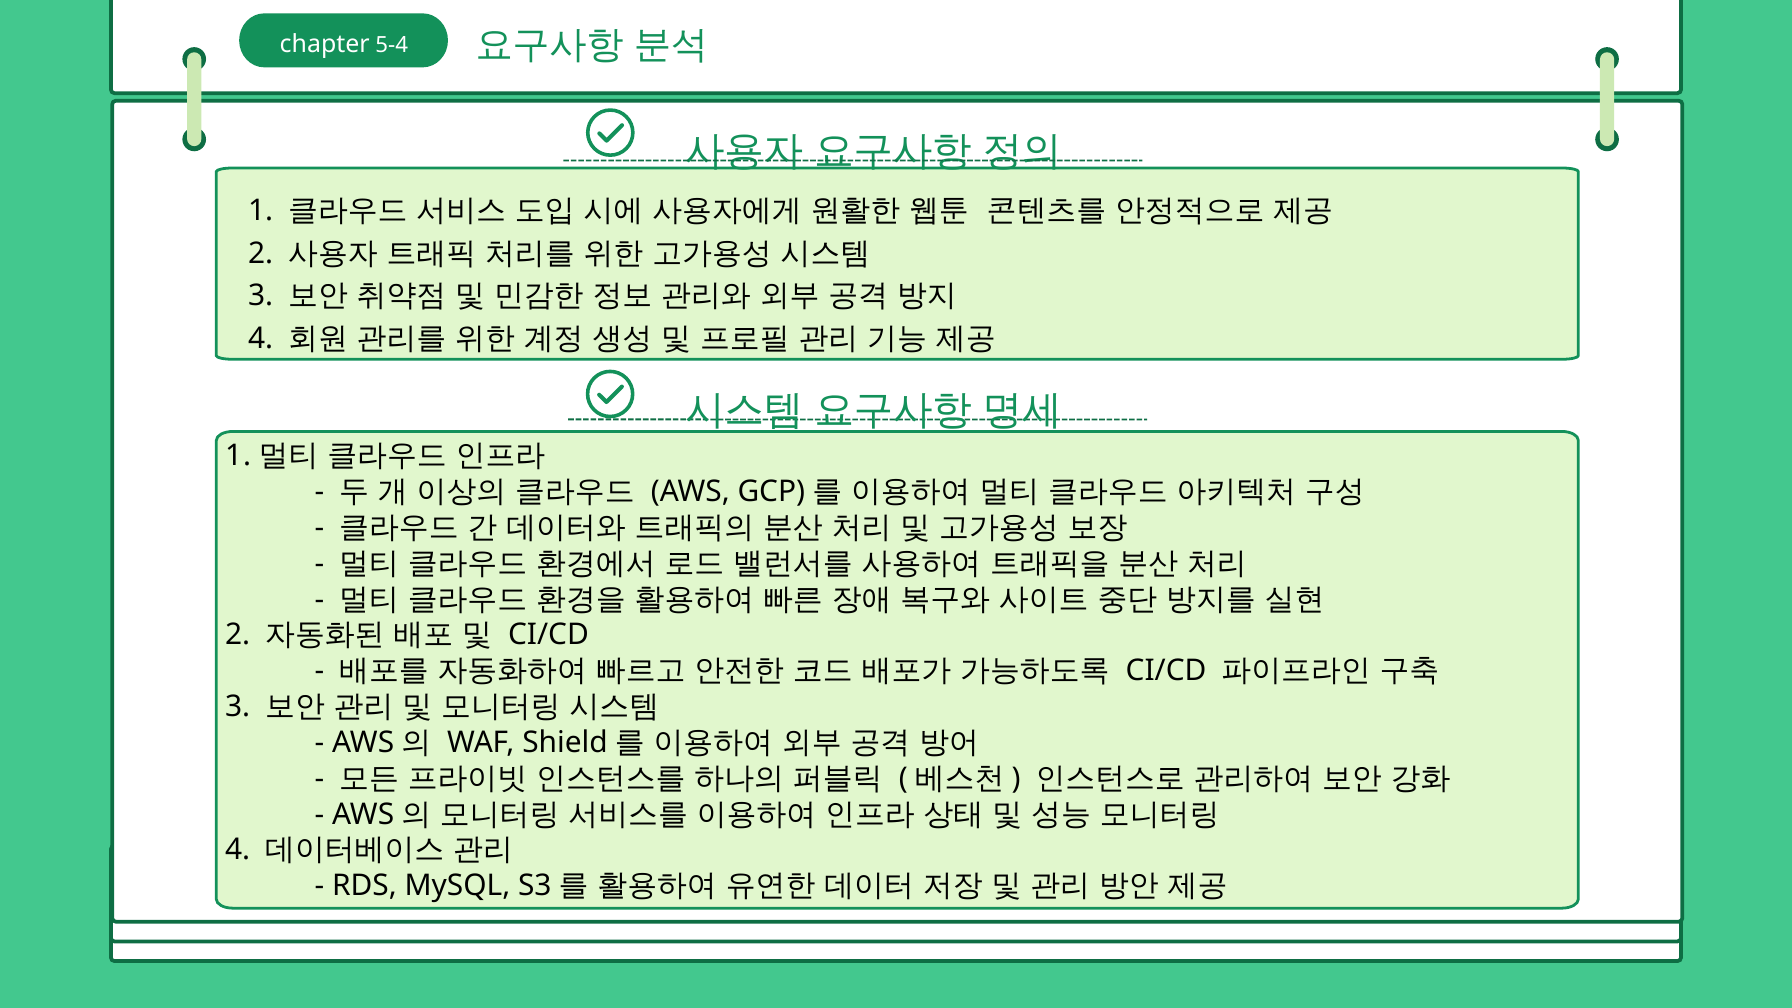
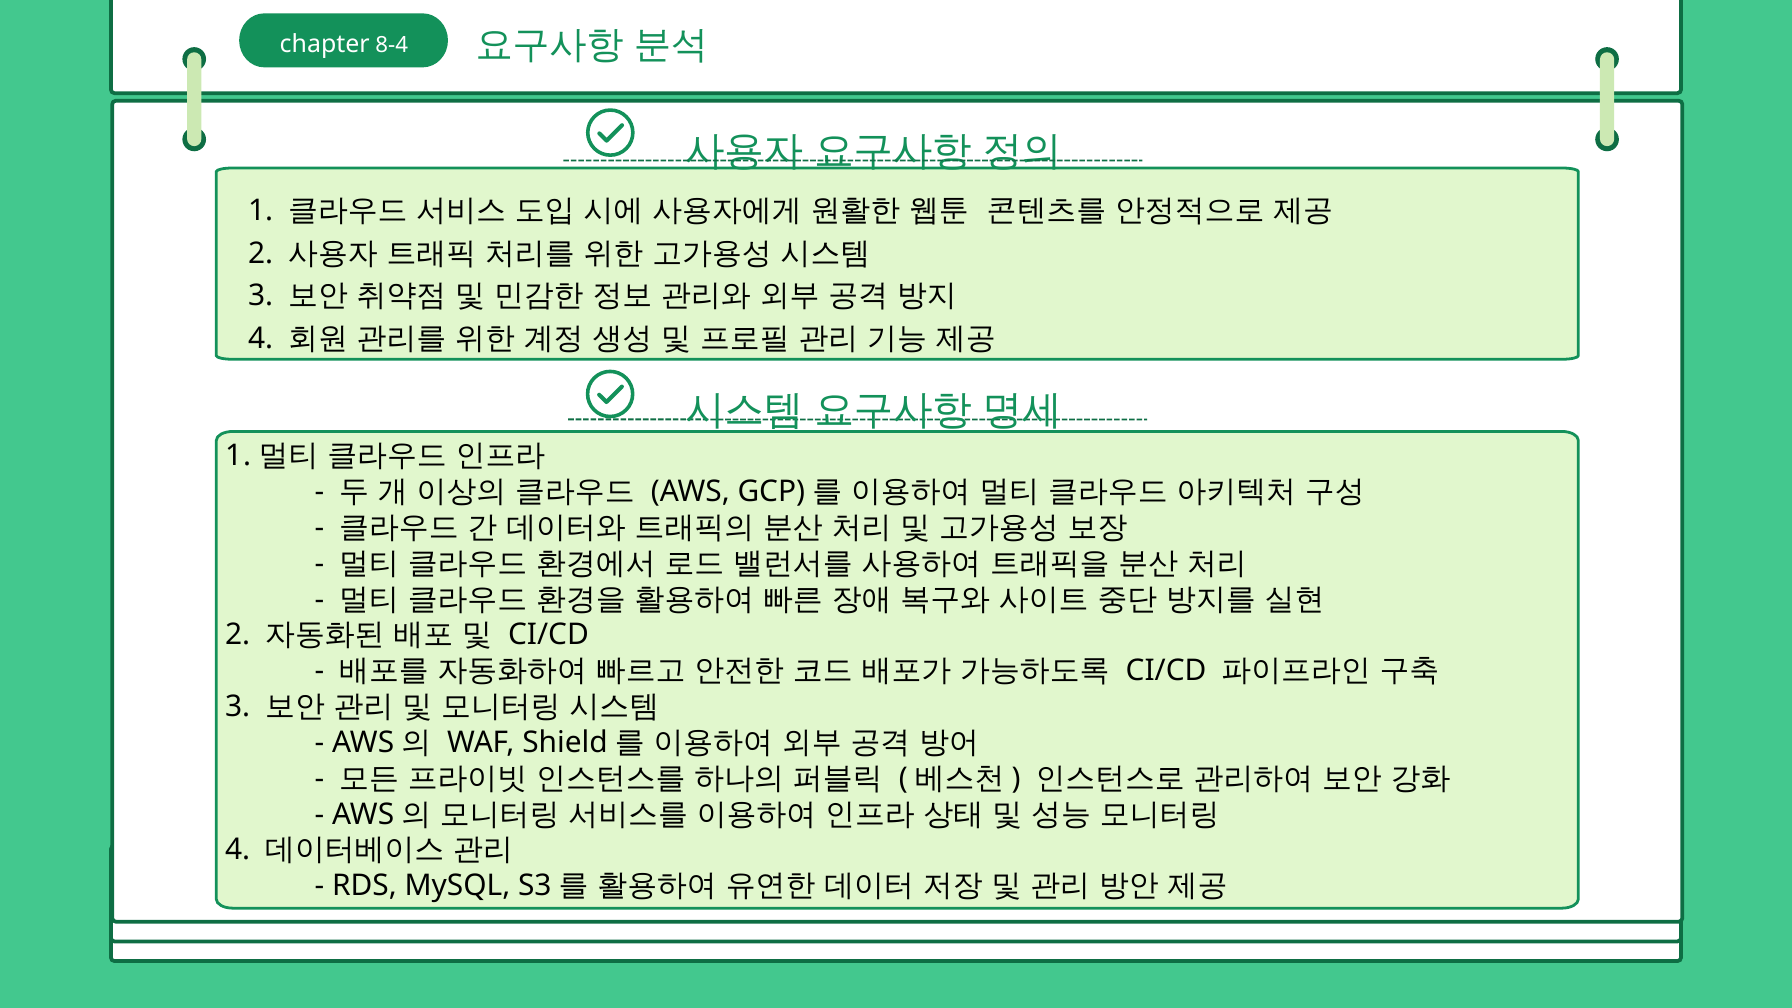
5-4: 5-4 -> 8-4
